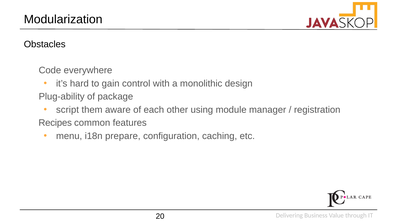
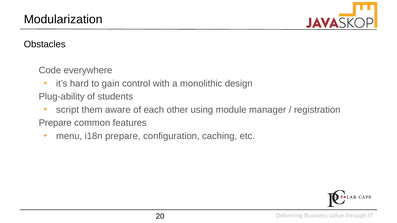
package: package -> students
Recipes at (55, 123): Recipes -> Prepare
